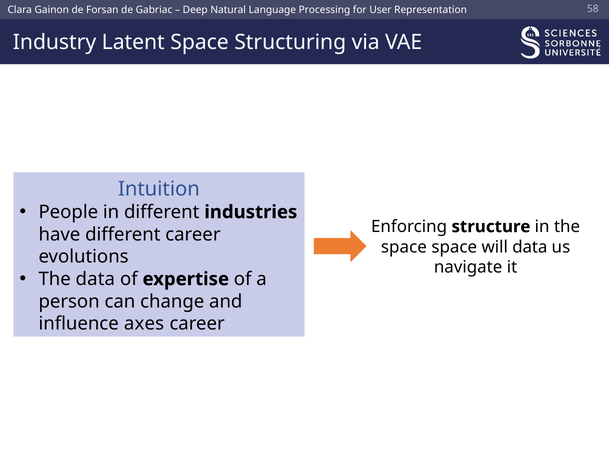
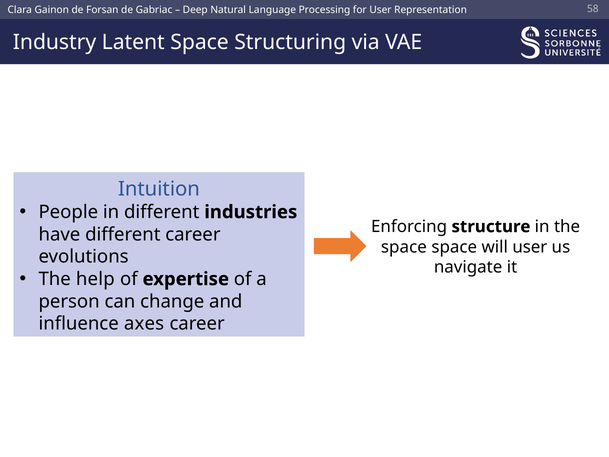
will data: data -> user
The data: data -> help
